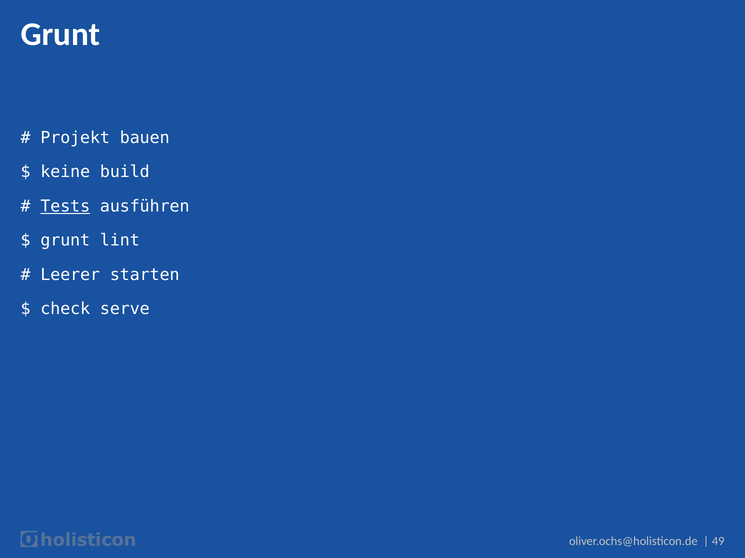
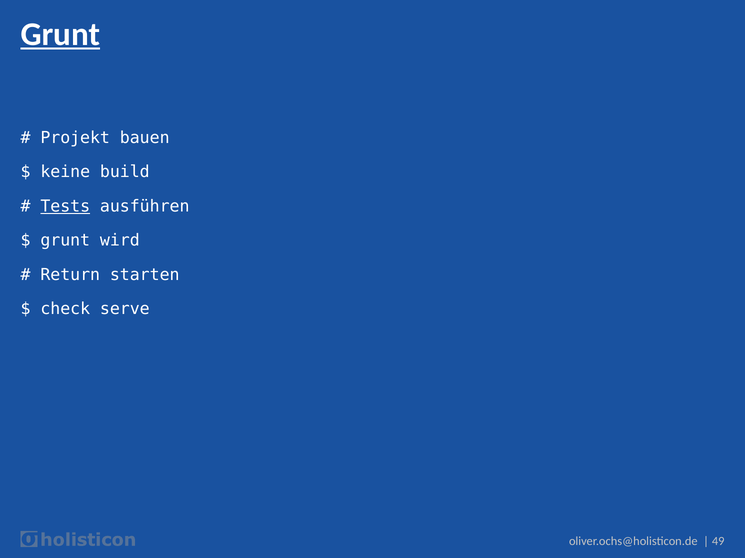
Grunt at (60, 35) underline: none -> present
lint: lint -> wird
Leerer: Leerer -> Return
